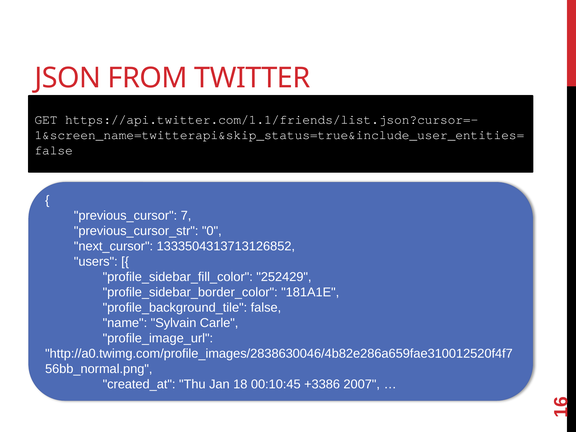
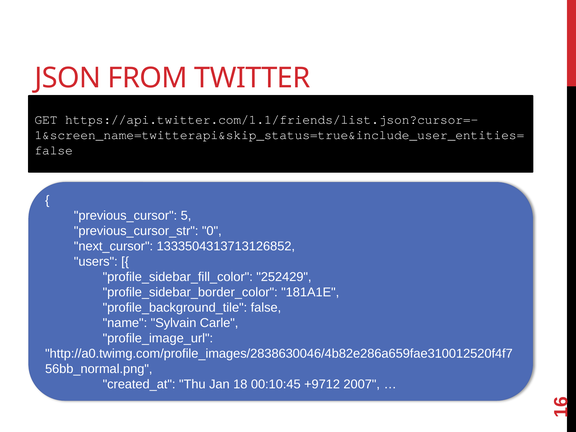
7: 7 -> 5
+3386: +3386 -> +9712
